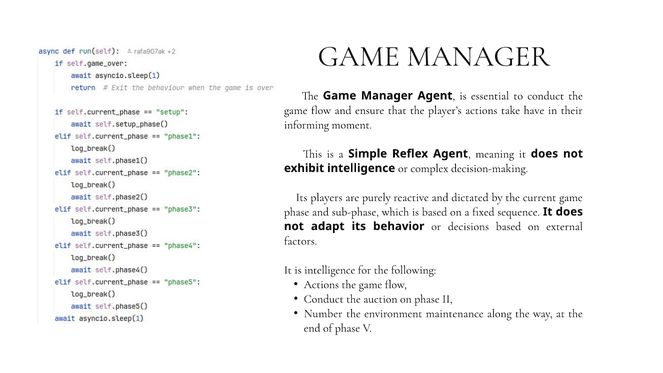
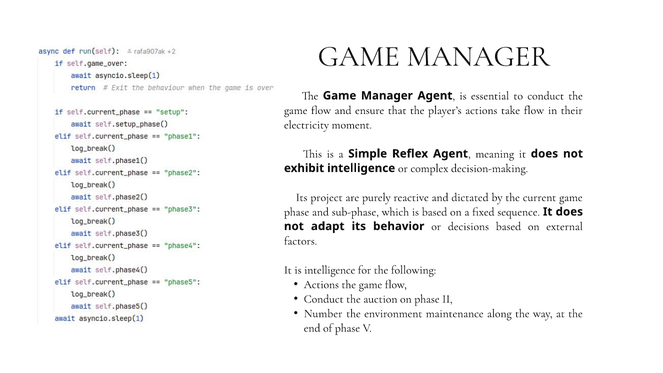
take have: have -> flow
informing: informing -> electricity
players: players -> project
